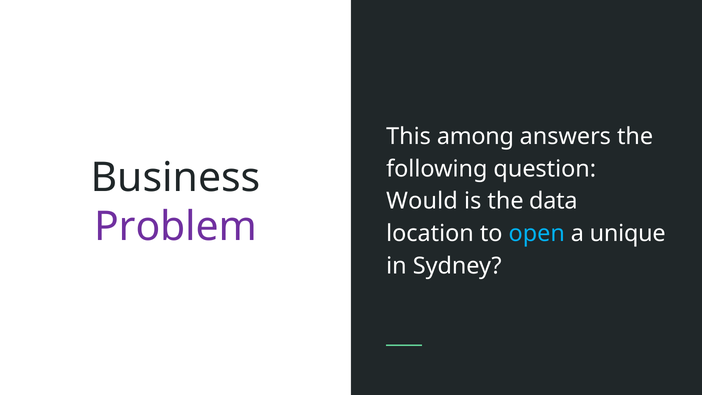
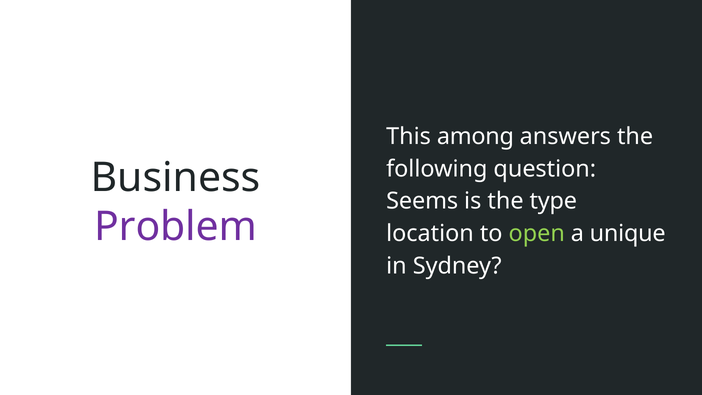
Would: Would -> Seems
data: data -> type
open colour: light blue -> light green
